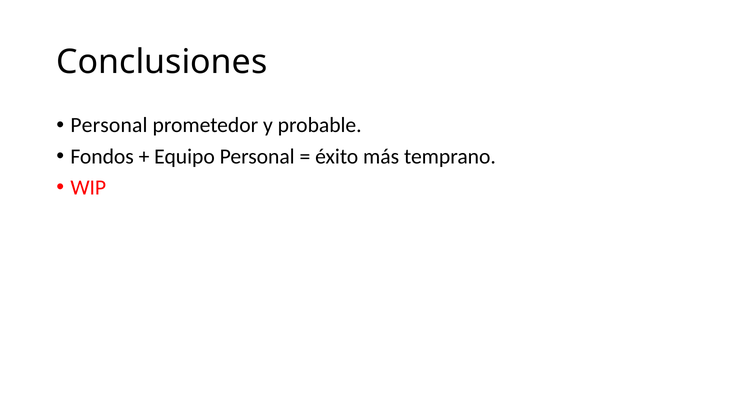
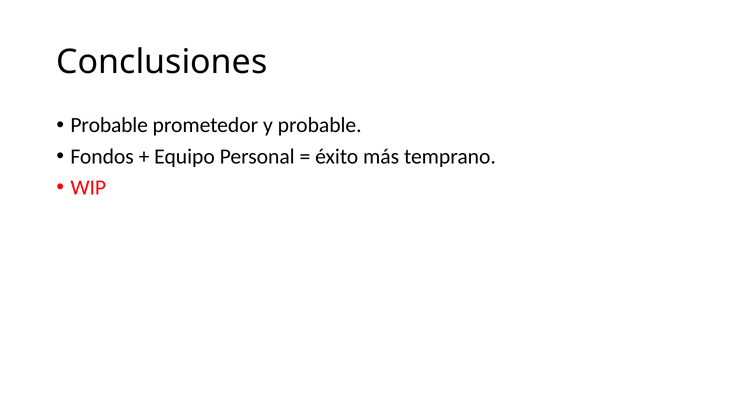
Personal at (109, 125): Personal -> Probable
